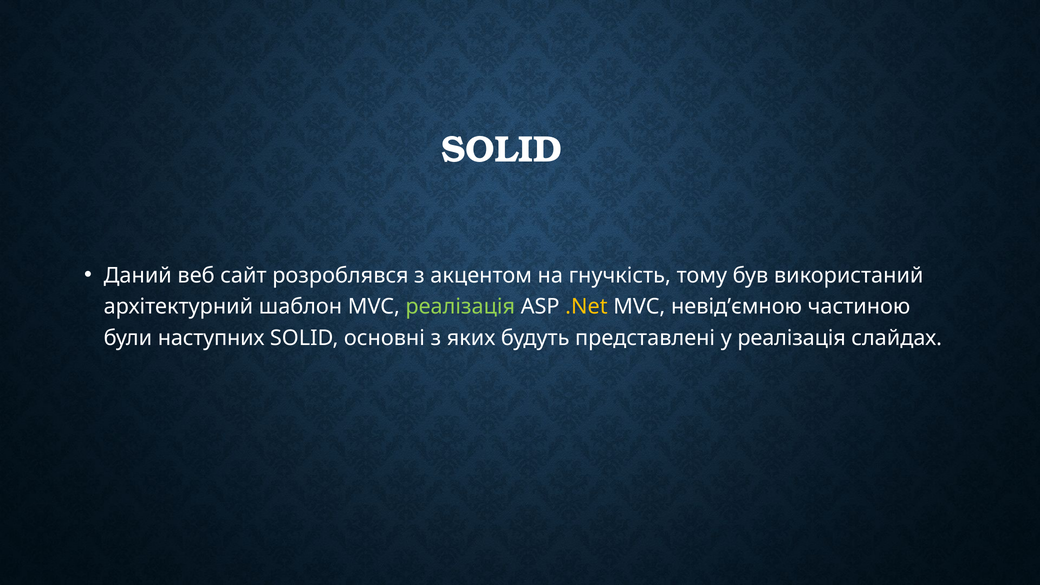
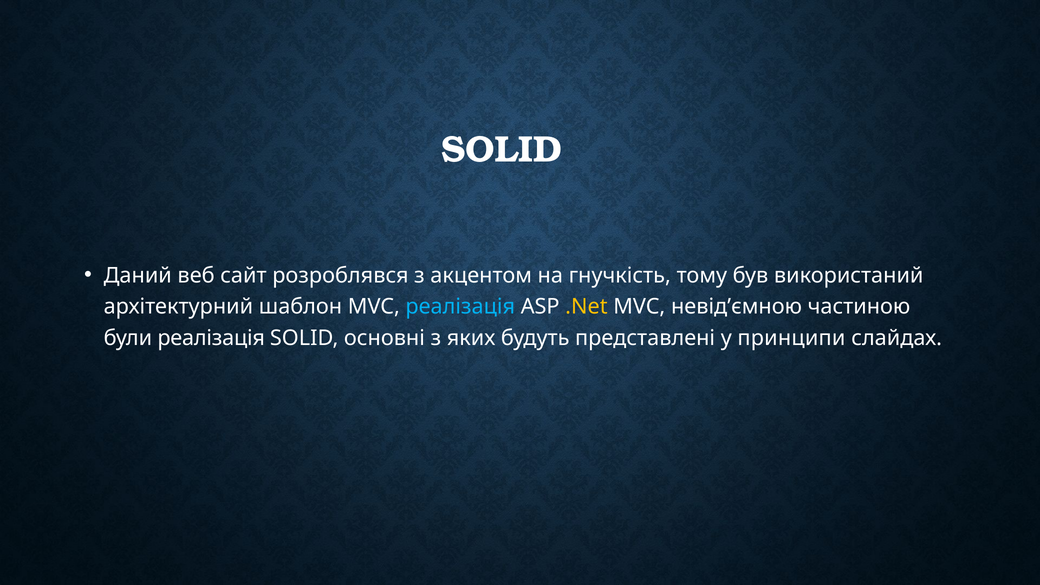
реалізація at (460, 307) colour: light green -> light blue
були наступних: наступних -> реалізація
у реалізація: реалізація -> принципи
